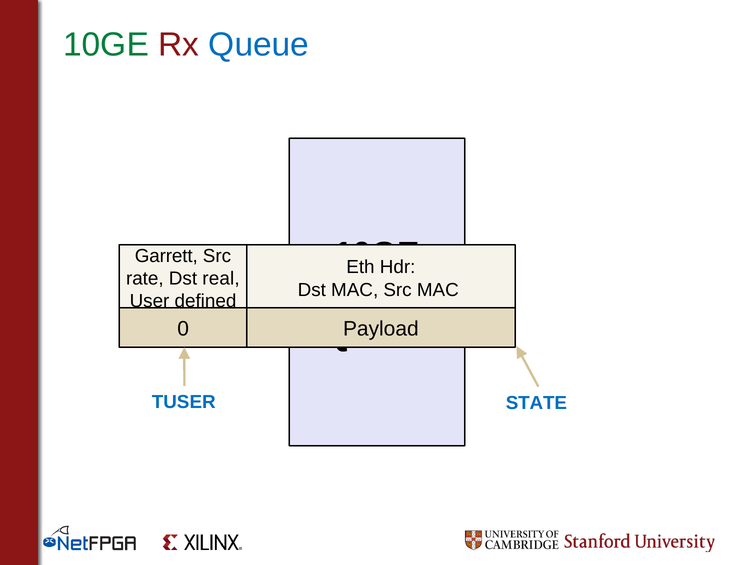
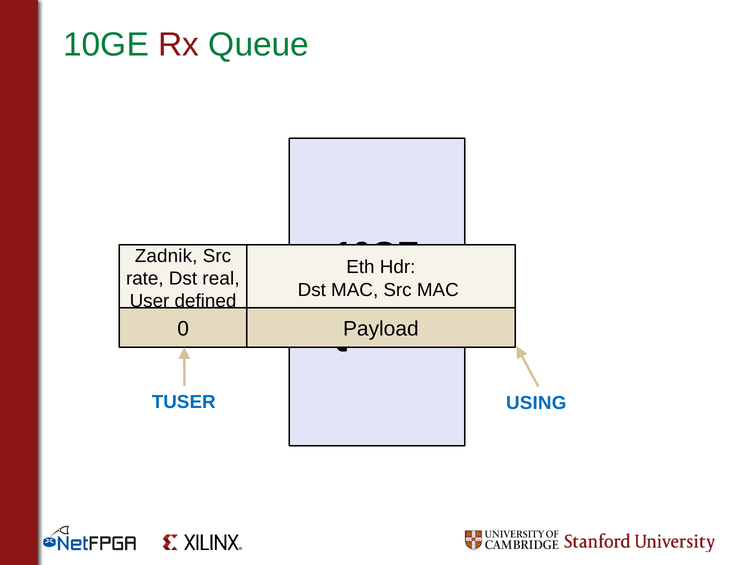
Queue at (259, 45) colour: blue -> green
Garrett: Garrett -> Zadnik
STATE: STATE -> USING
